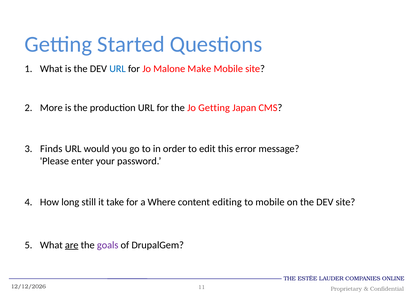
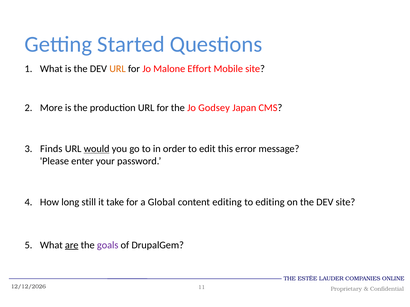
URL at (118, 69) colour: blue -> orange
Make: Make -> Effort
Jo Getting: Getting -> Godsey
would underline: none -> present
Where: Where -> Global
to mobile: mobile -> editing
